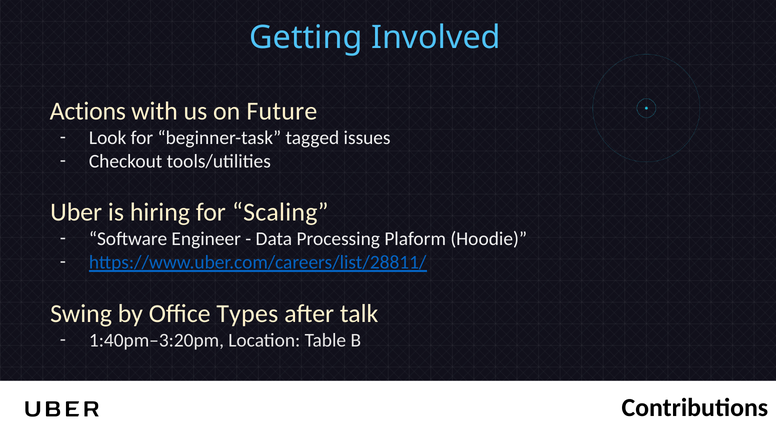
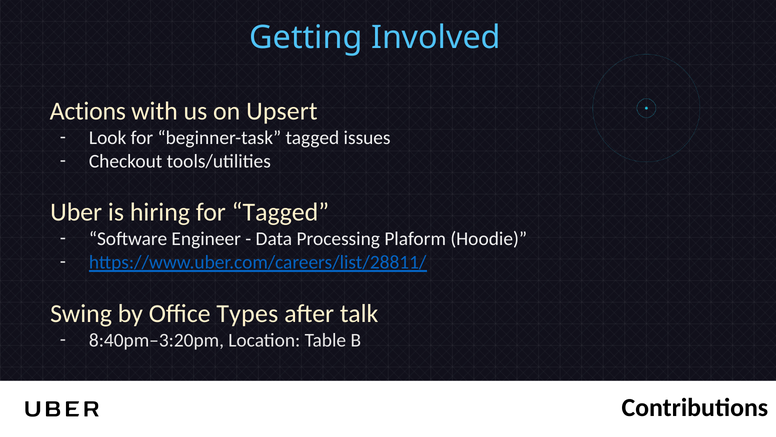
Future: Future -> Upsert
for Scaling: Scaling -> Tagged
1:40pm–3:20pm: 1:40pm–3:20pm -> 8:40pm–3:20pm
